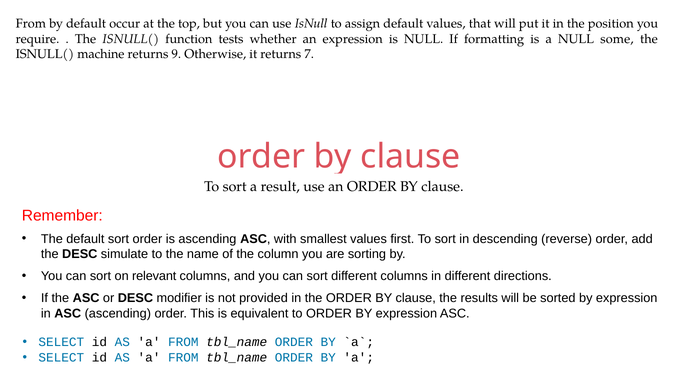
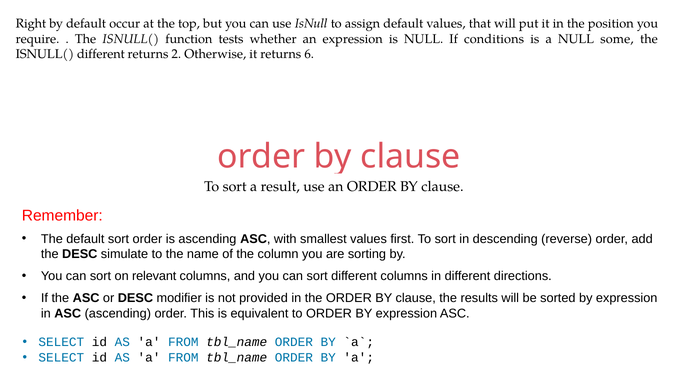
From at (31, 24): From -> Right
formatting: formatting -> conditions
ISNULL( machine: machine -> different
9: 9 -> 2
7: 7 -> 6
